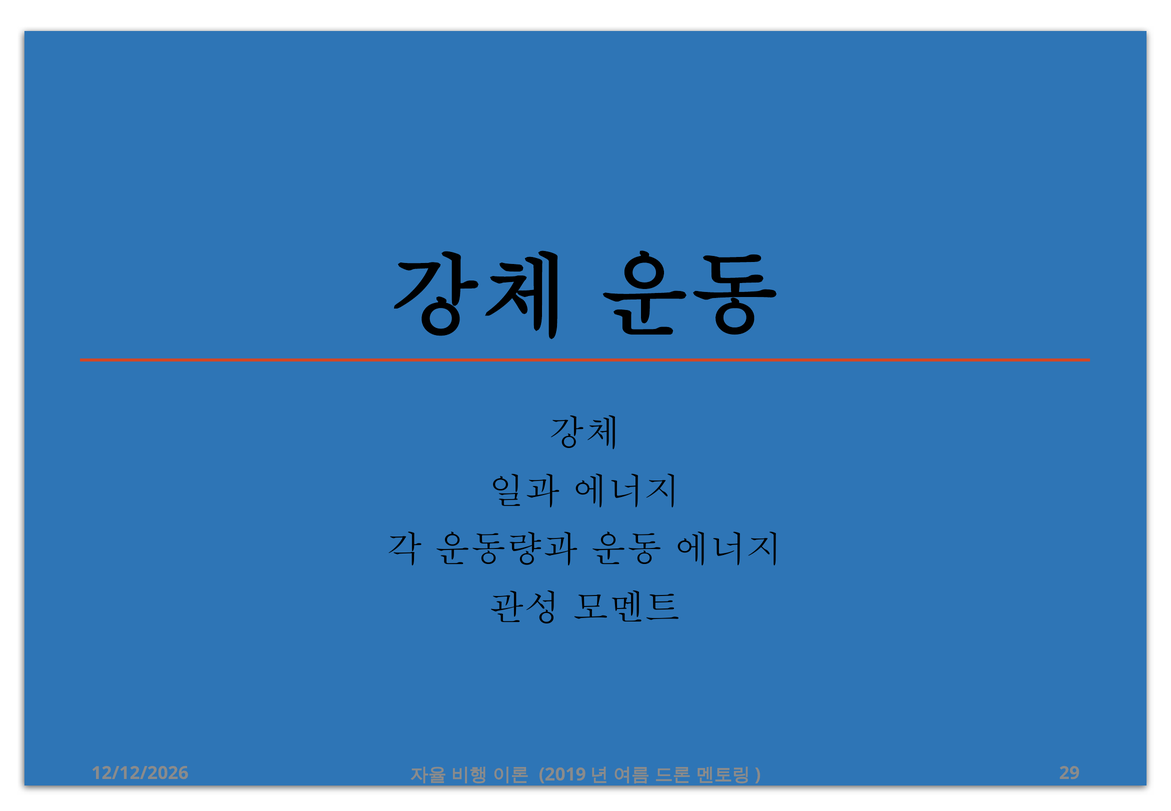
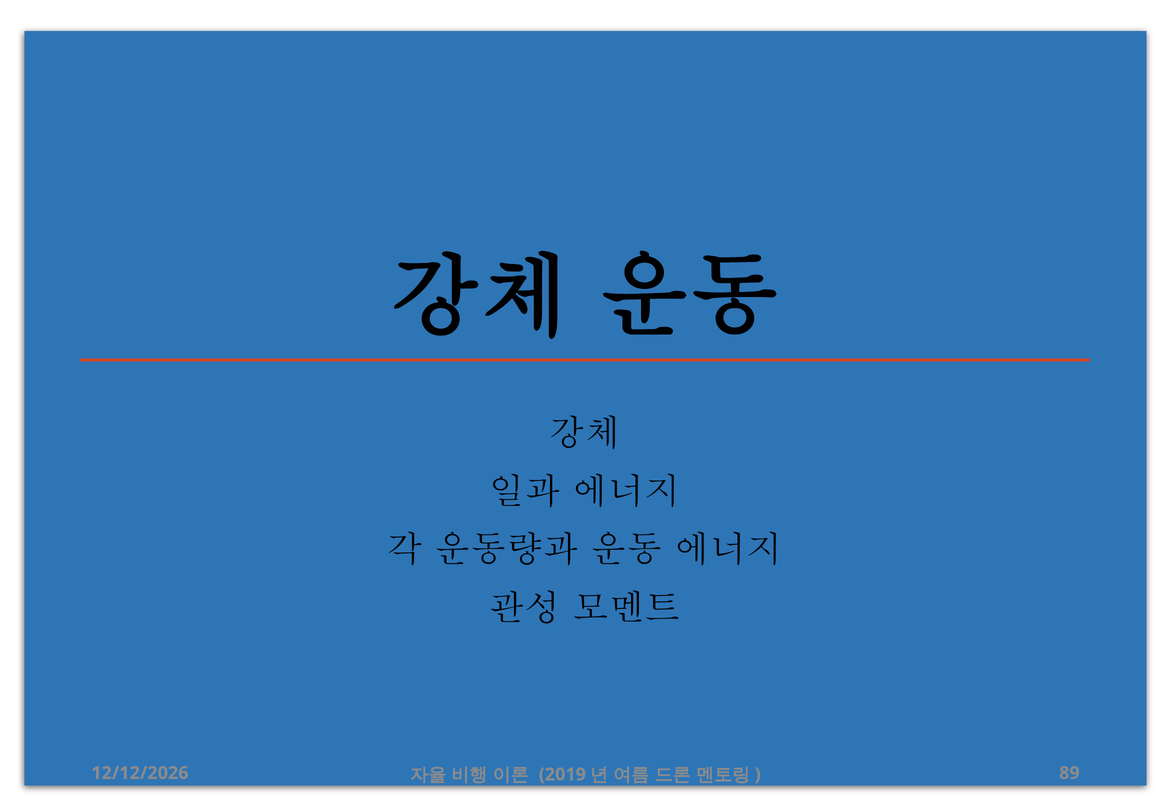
29: 29 -> 89
